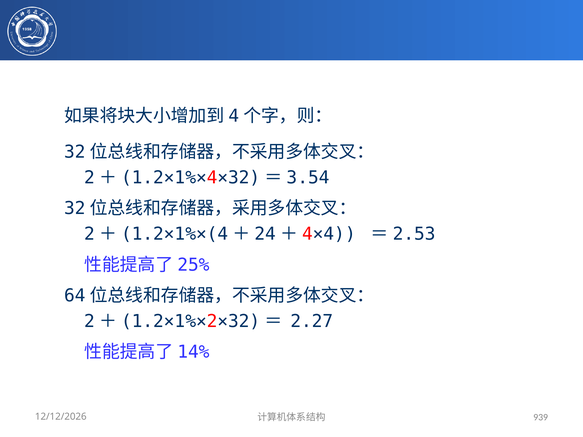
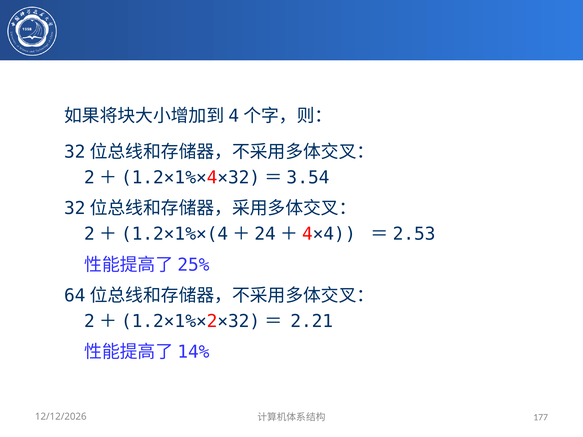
2.27: 2.27 -> 2.21
939: 939 -> 177
